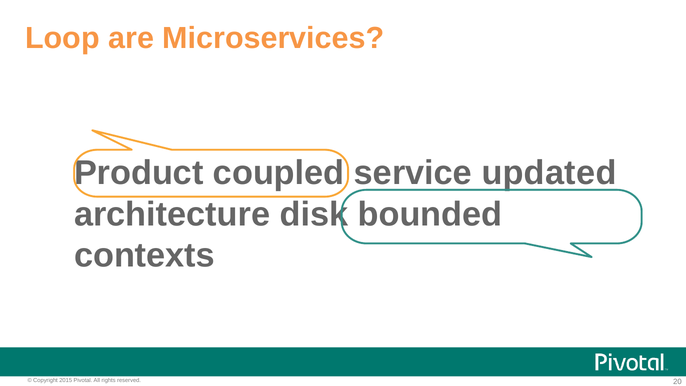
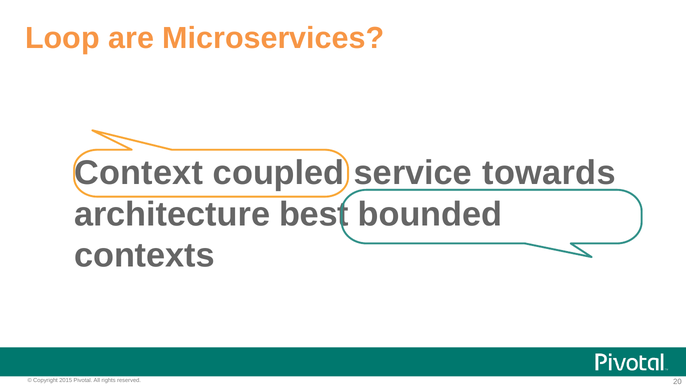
Product at (139, 173): Product -> Context
service updated: updated -> towards
disk: disk -> best
